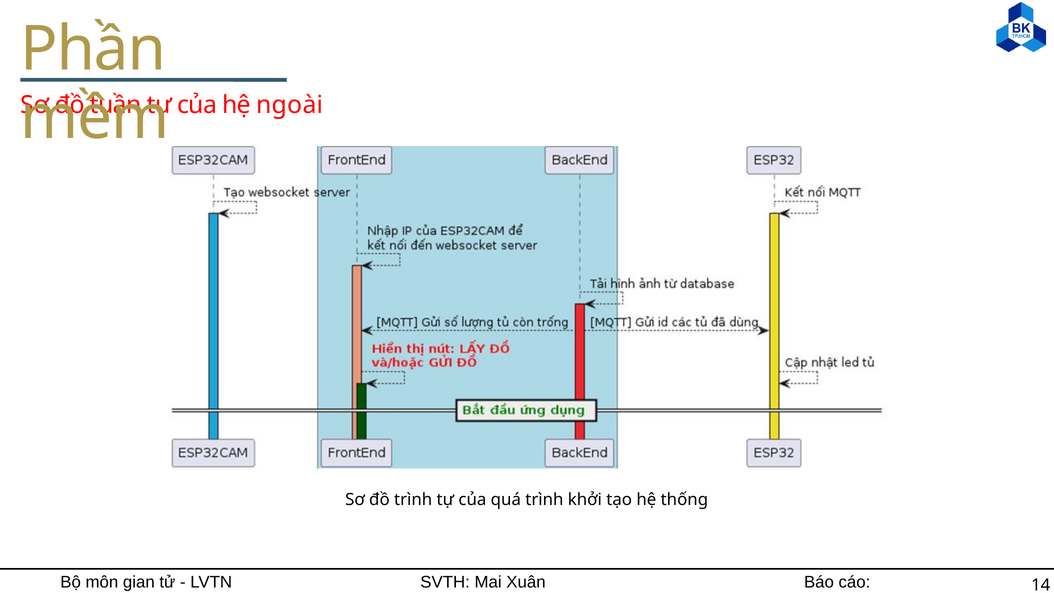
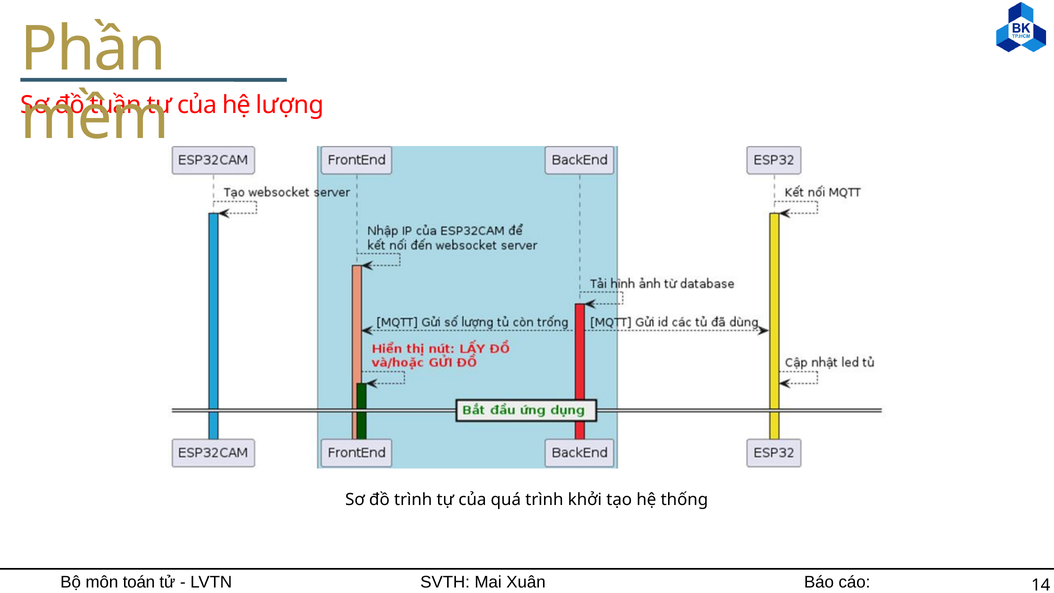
ngoài: ngoài -> lượng
gian: gian -> toán
